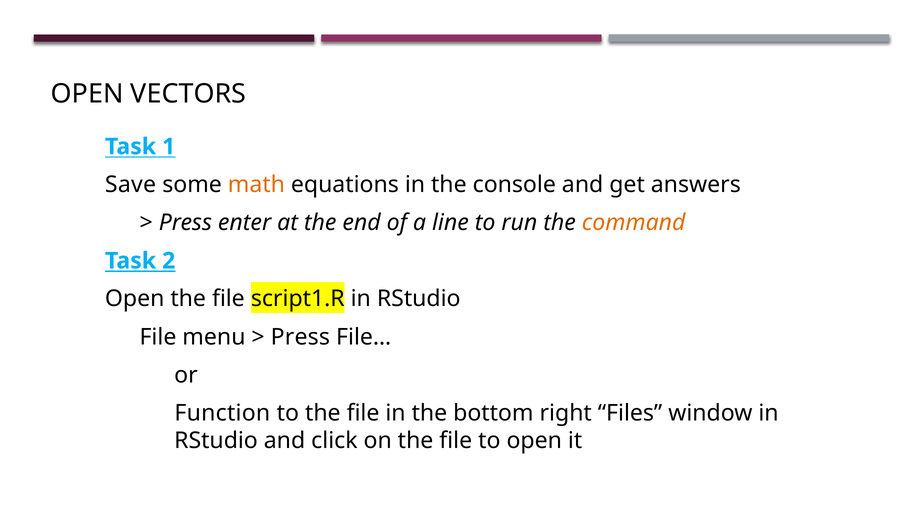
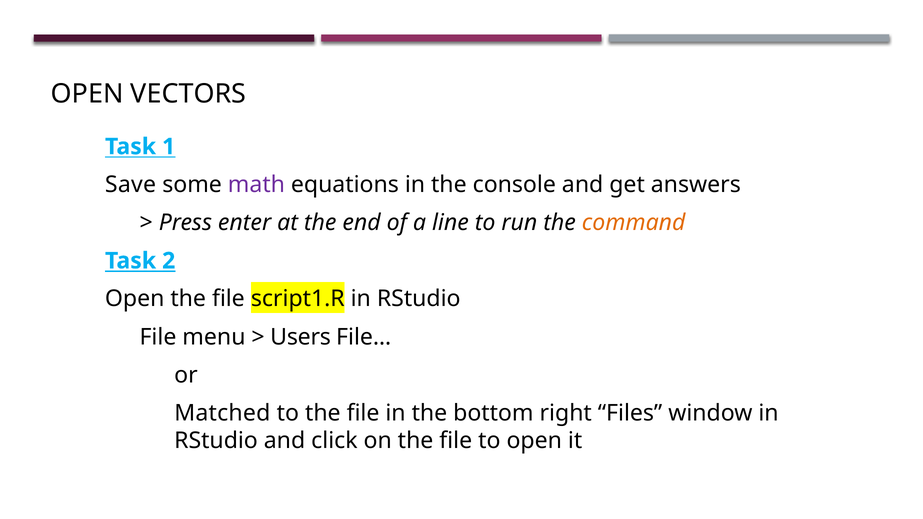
math colour: orange -> purple
Press at (300, 337): Press -> Users
Function: Function -> Matched
